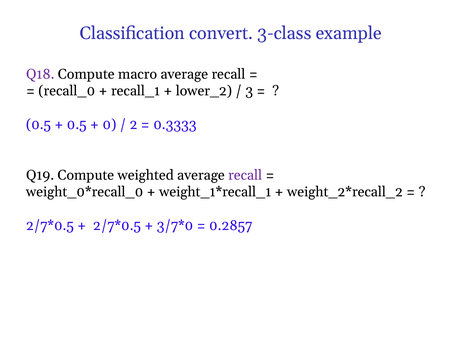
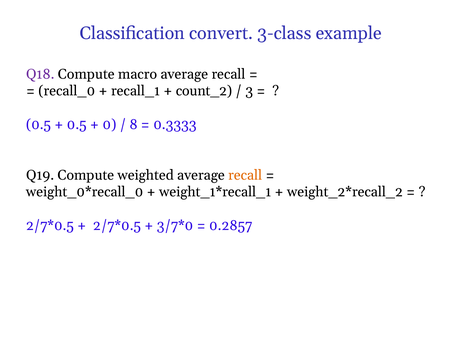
lower_2: lower_2 -> count_2
2: 2 -> 8
recall at (245, 175) colour: purple -> orange
